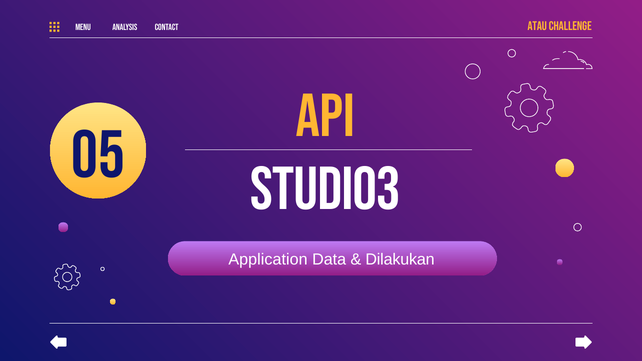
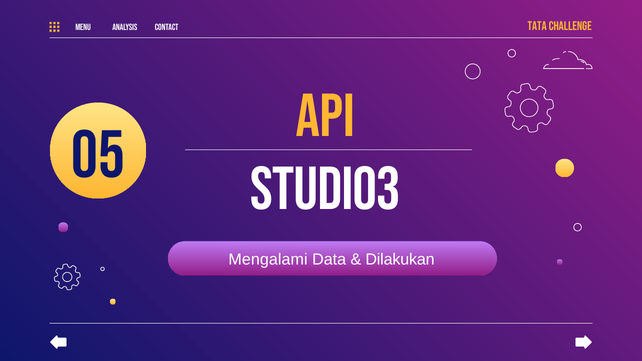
Atau: Atau -> Tata
Application: Application -> Mengalami
